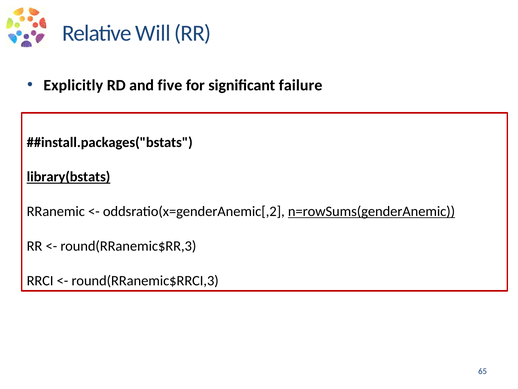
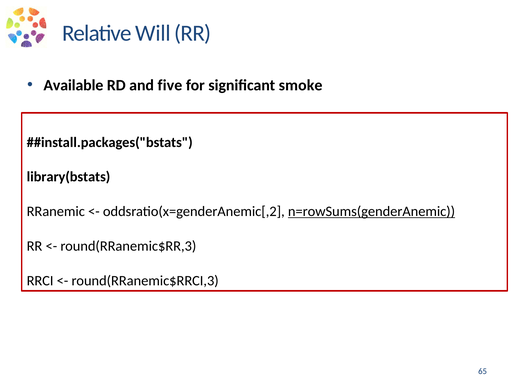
Explicitly: Explicitly -> Available
failure: failure -> smoke
library(bstats underline: present -> none
